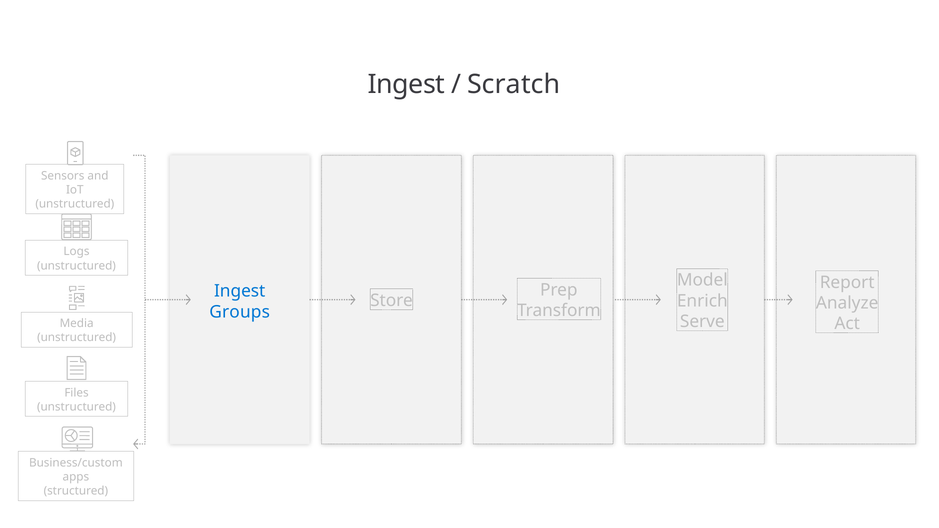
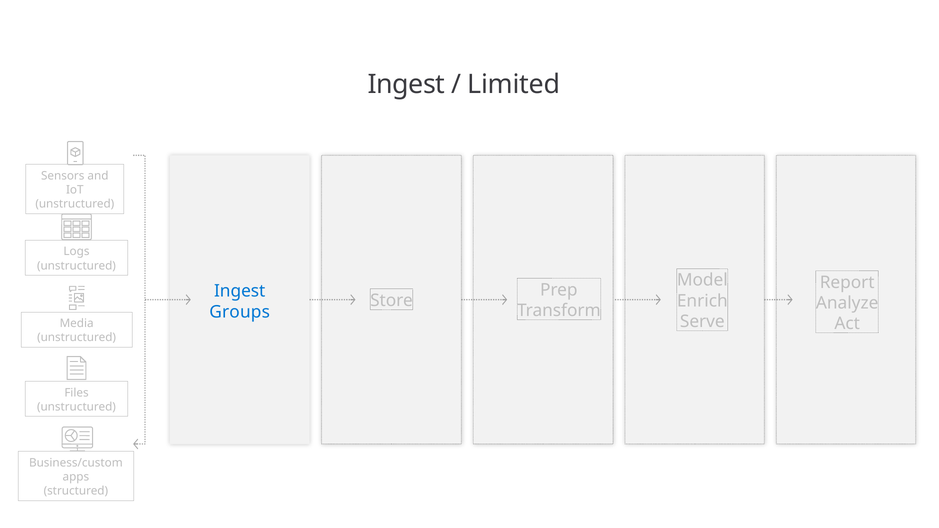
Scratch: Scratch -> Limited
